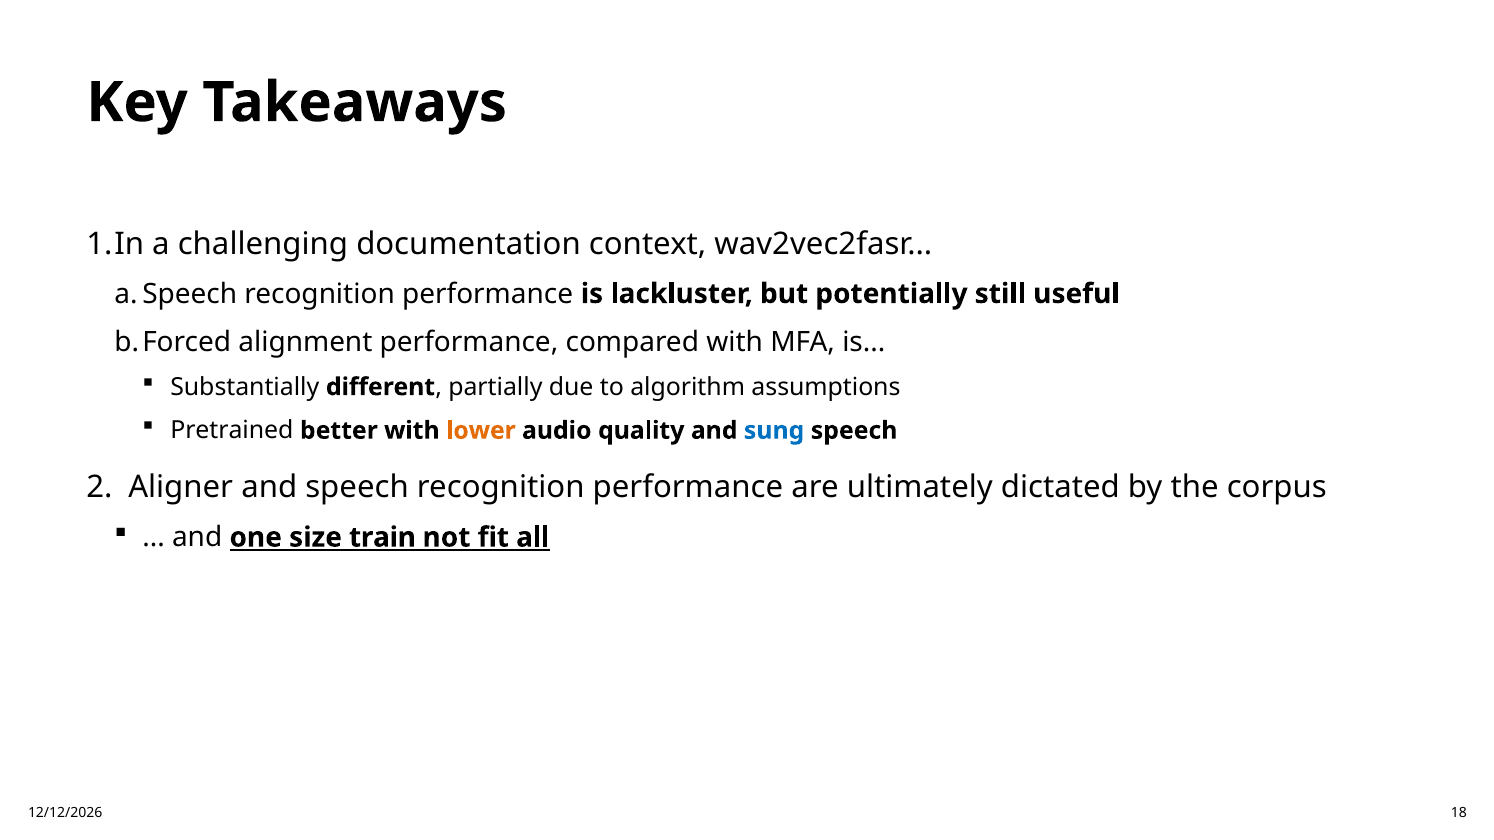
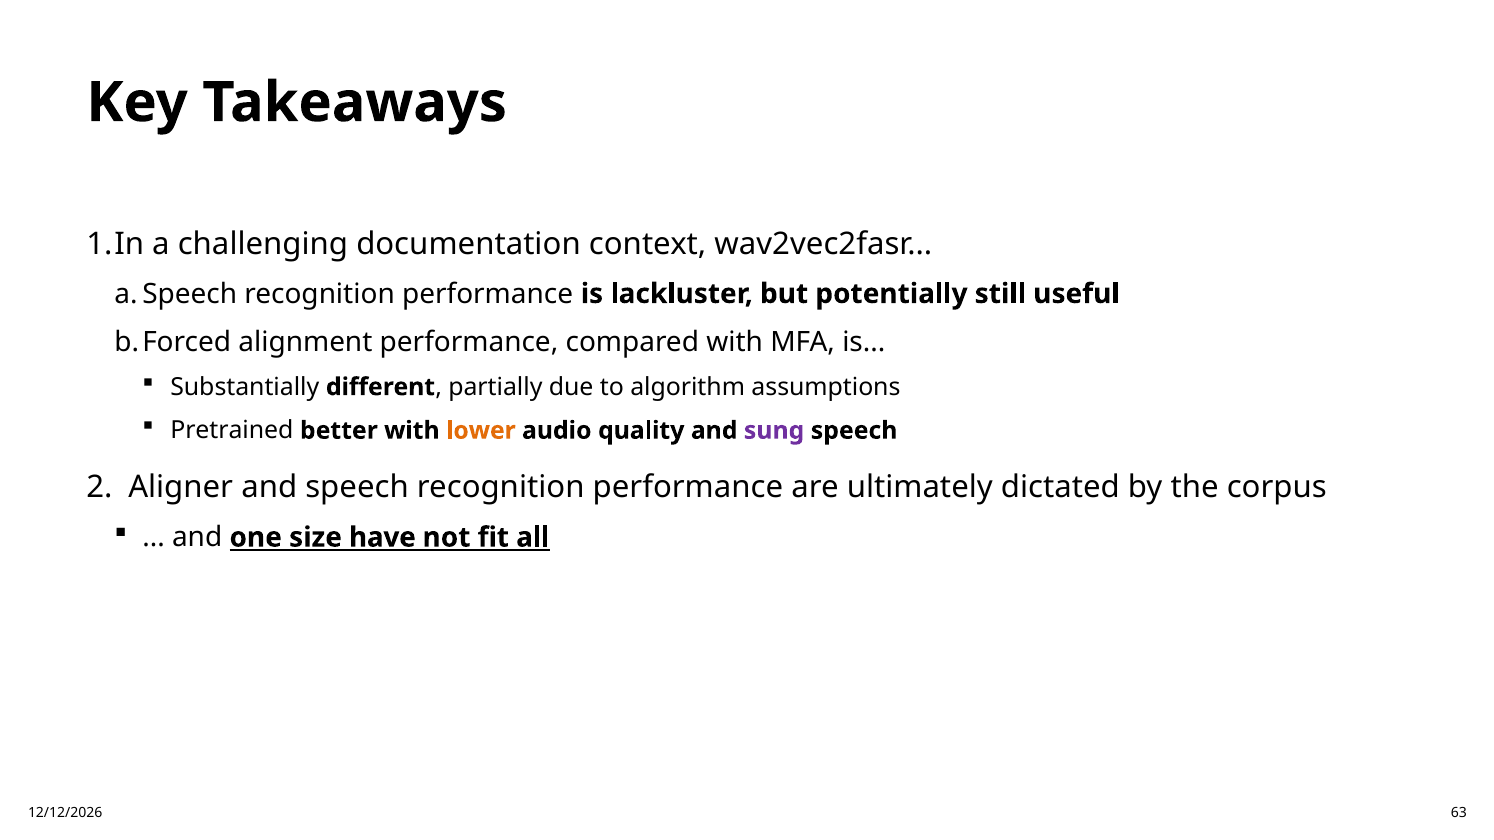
sung colour: blue -> purple
train: train -> have
18: 18 -> 63
